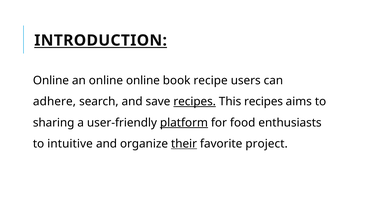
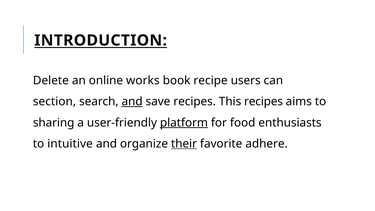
Online at (51, 80): Online -> Delete
online online: online -> works
adhere: adhere -> section
and at (132, 102) underline: none -> present
recipes at (195, 102) underline: present -> none
project: project -> adhere
